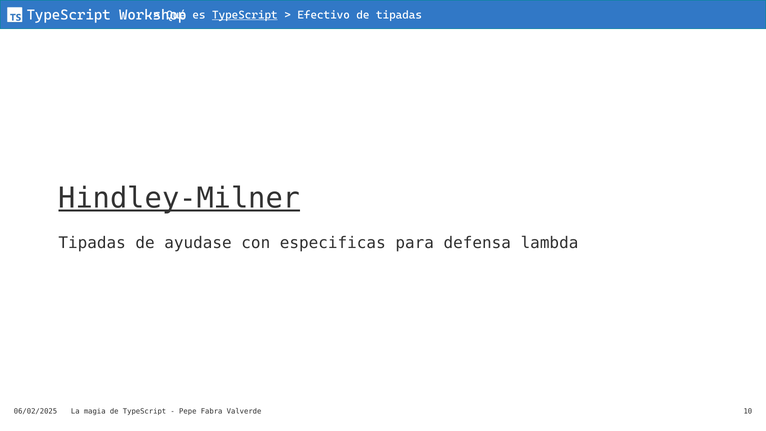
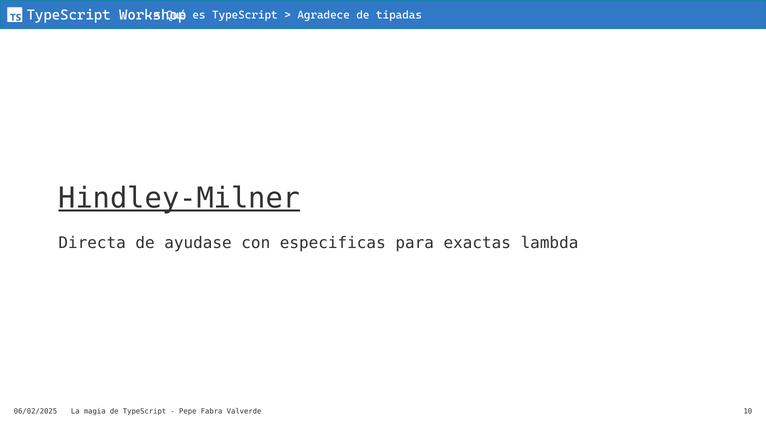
TypeScript at (245, 15) underline: present -> none
Efectivo: Efectivo -> Agradece
Tipadas at (92, 243): Tipadas -> Directa
defensa: defensa -> exactas
